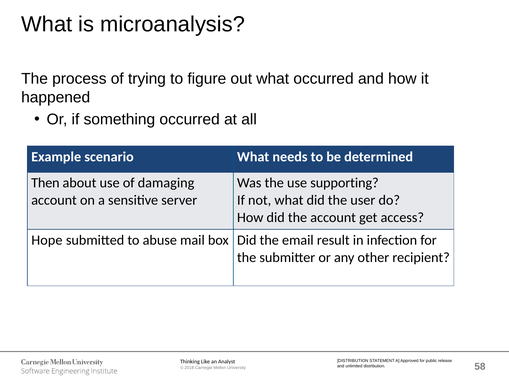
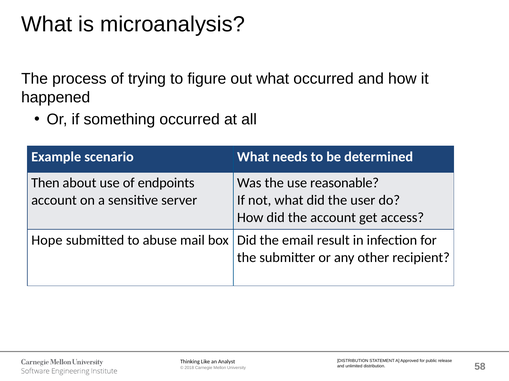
damaging: damaging -> endpoints
supporting: supporting -> reasonable
